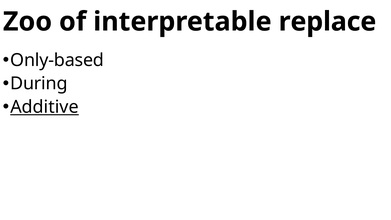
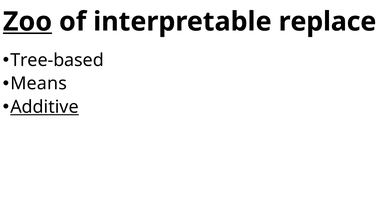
Zoo underline: none -> present
Only-based: Only-based -> Tree-based
During: During -> Means
